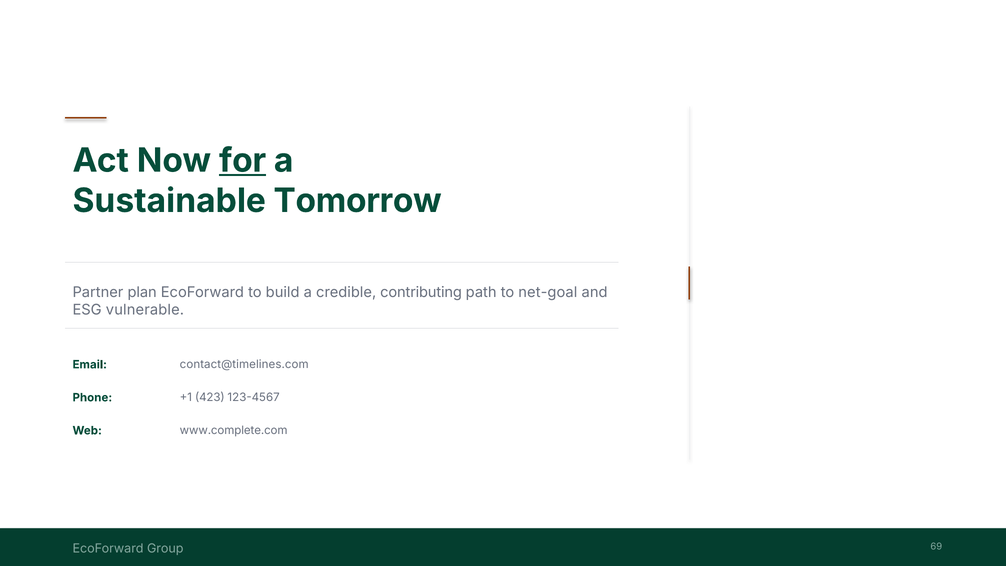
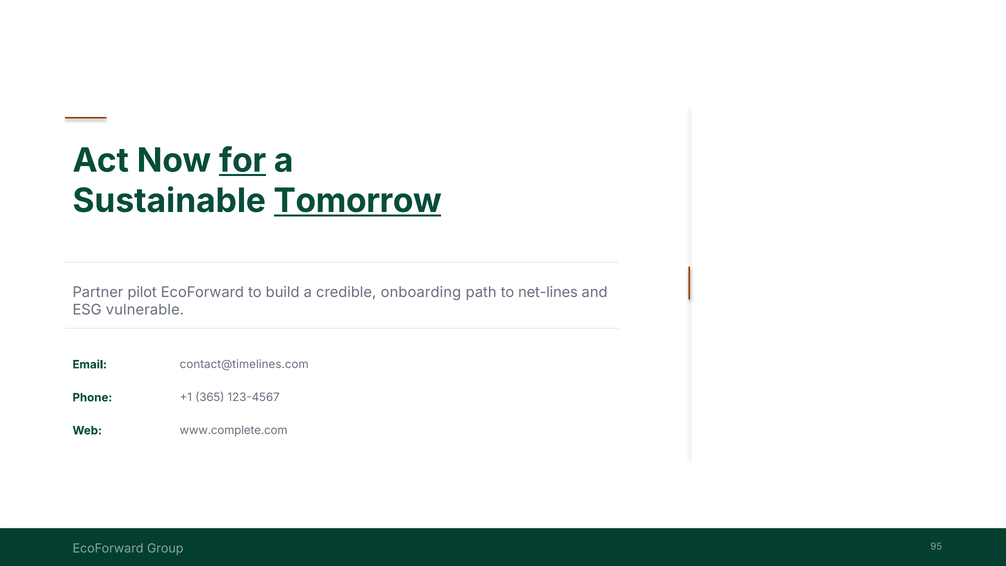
Tomorrow underline: none -> present
plan: plan -> pilot
contributing: contributing -> onboarding
net-goal: net-goal -> net-lines
423: 423 -> 365
69: 69 -> 95
